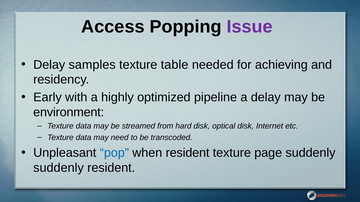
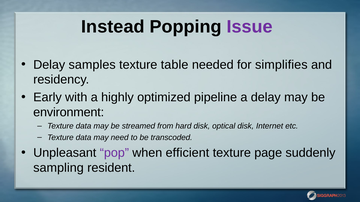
Access: Access -> Instead
achieving: achieving -> simplifies
pop colour: blue -> purple
when resident: resident -> efficient
suddenly at (59, 168): suddenly -> sampling
